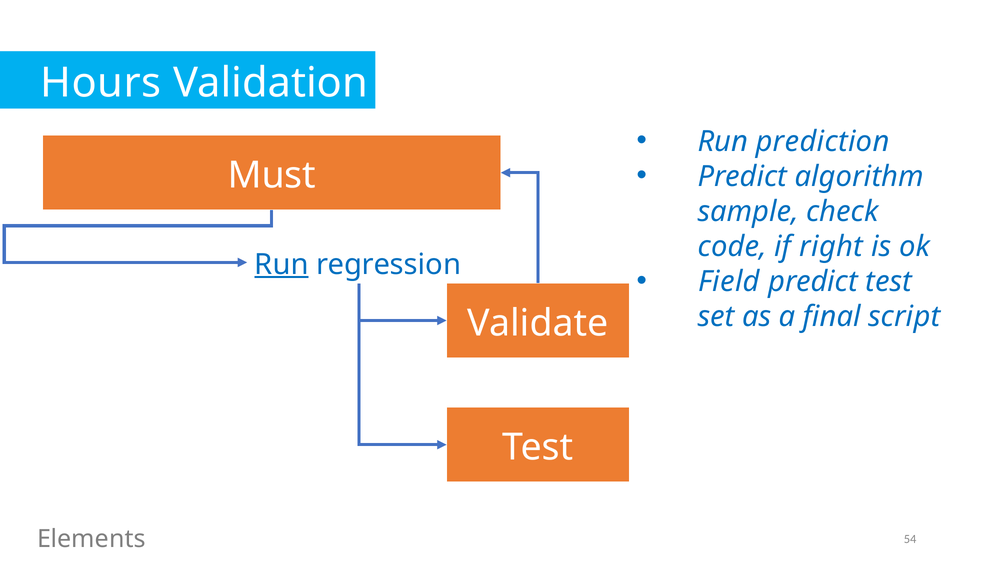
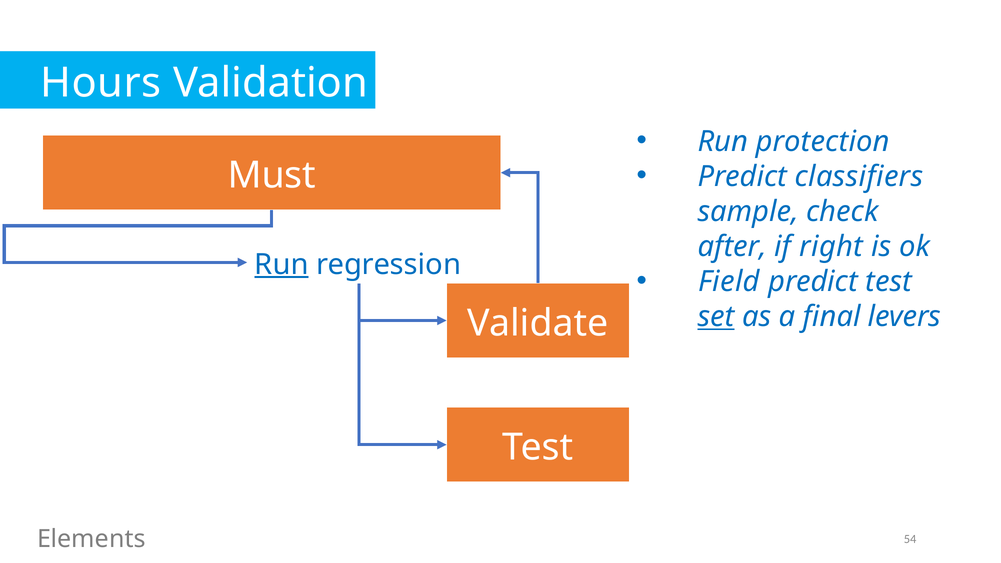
prediction: prediction -> protection
algorithm: algorithm -> classifiers
code: code -> after
set underline: none -> present
script: script -> levers
